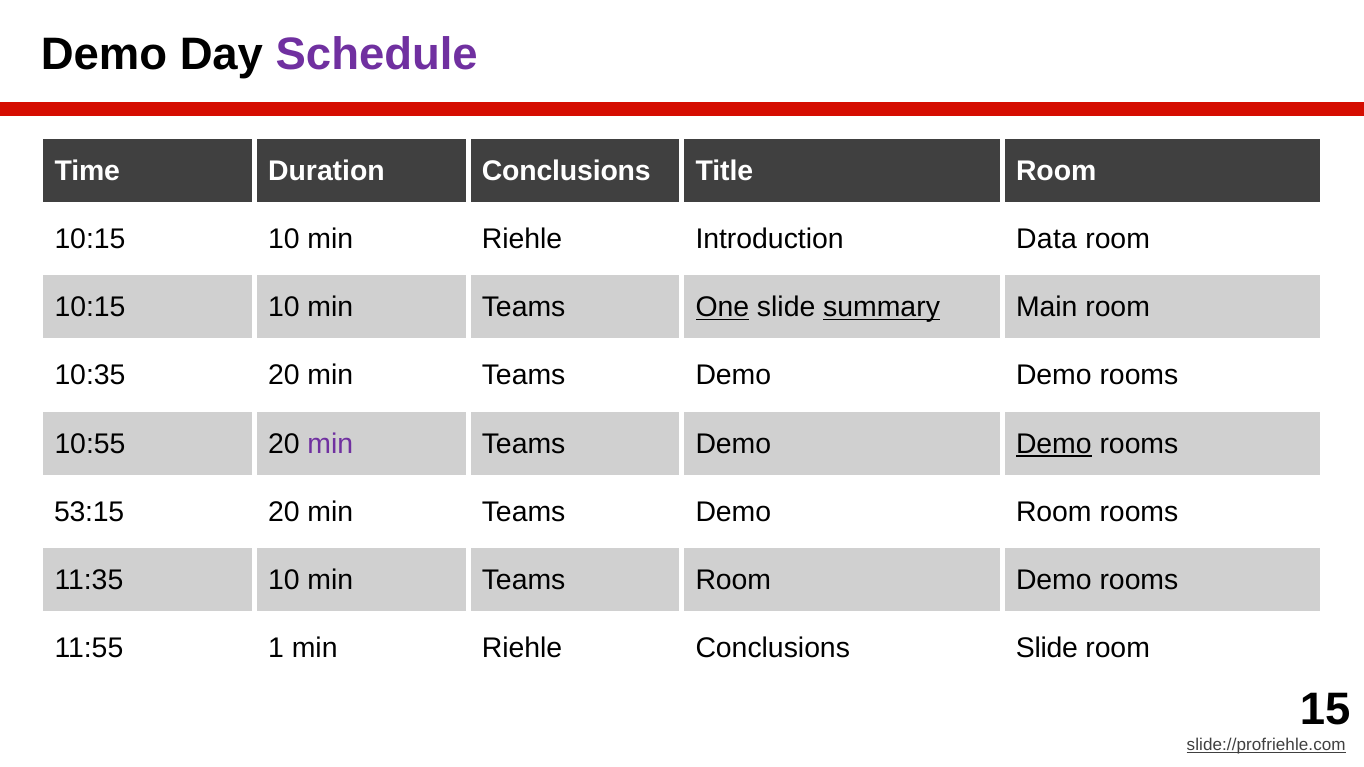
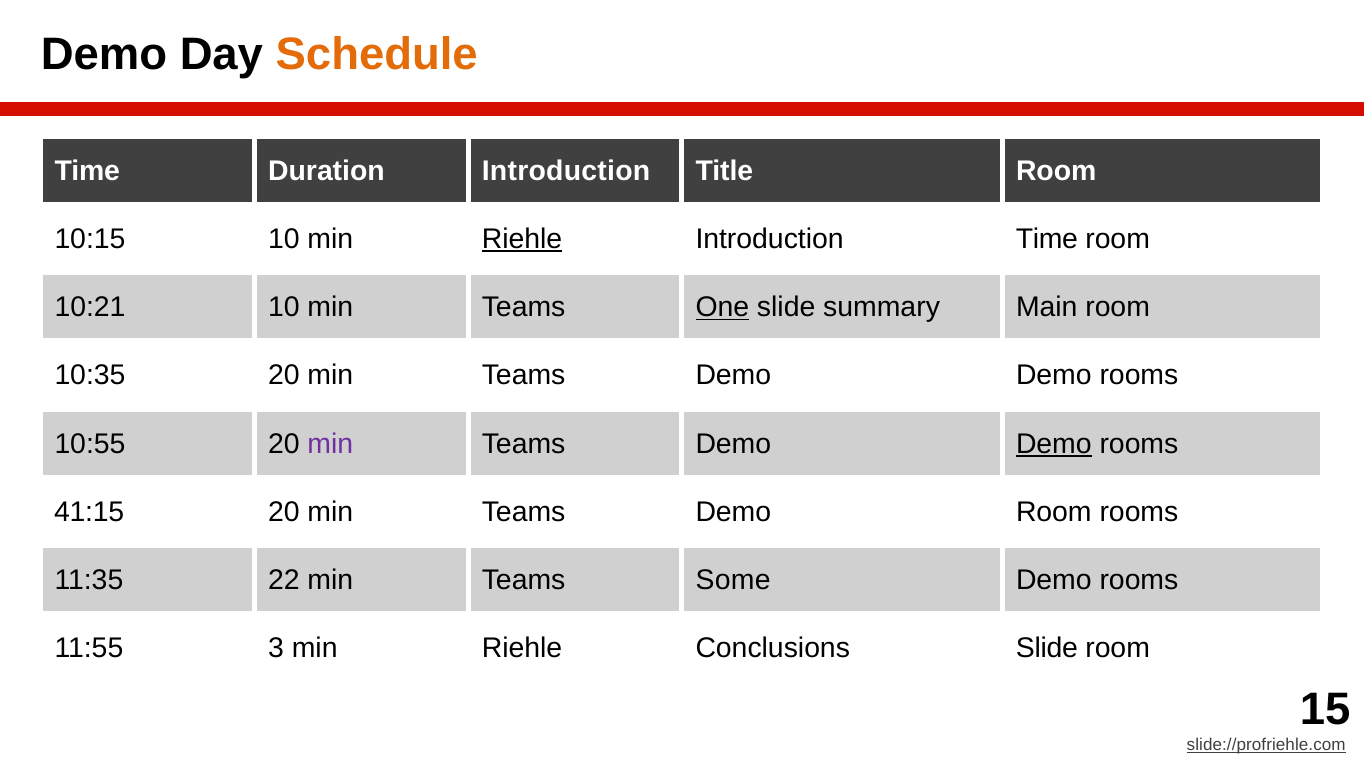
Schedule colour: purple -> orange
Duration Conclusions: Conclusions -> Introduction
Riehle at (522, 239) underline: none -> present
Introduction Data: Data -> Time
10:15 at (90, 307): 10:15 -> 10:21
summary underline: present -> none
53:15: 53:15 -> 41:15
11:35 10: 10 -> 22
Teams Room: Room -> Some
1: 1 -> 3
